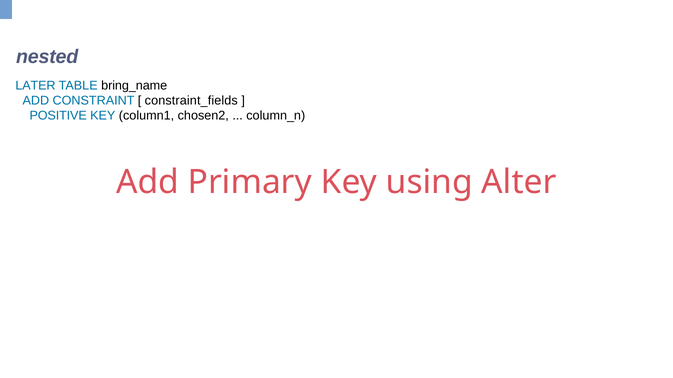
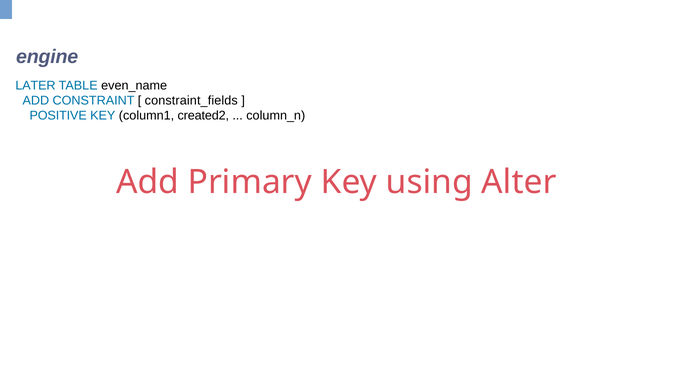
nested: nested -> engine
bring_name: bring_name -> even_name
chosen2: chosen2 -> created2
